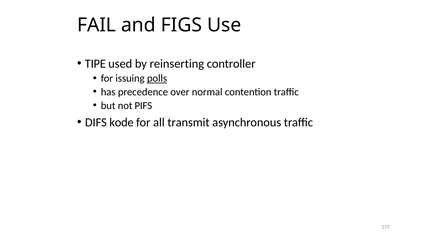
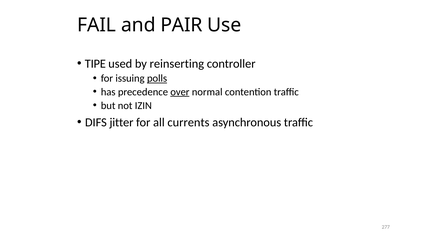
FIGS: FIGS -> PAIR
over underline: none -> present
PIFS: PIFS -> IZIN
kode: kode -> jitter
transmit: transmit -> currents
